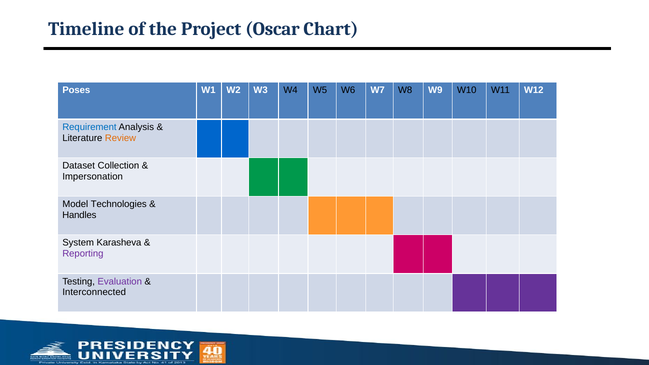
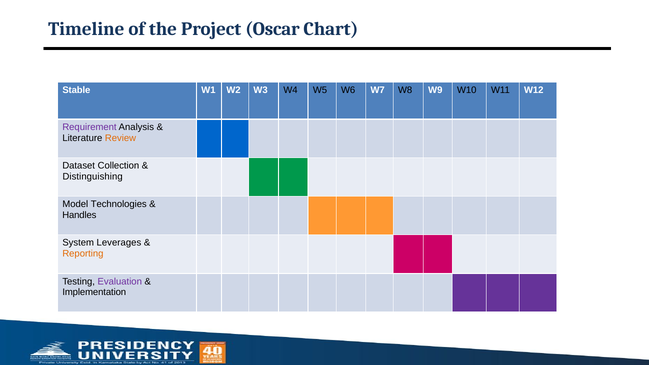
Poses: Poses -> Stable
Requirement colour: blue -> purple
Impersonation: Impersonation -> Distinguishing
Karasheva: Karasheva -> Leverages
Reporting colour: purple -> orange
Interconnected: Interconnected -> Implementation
